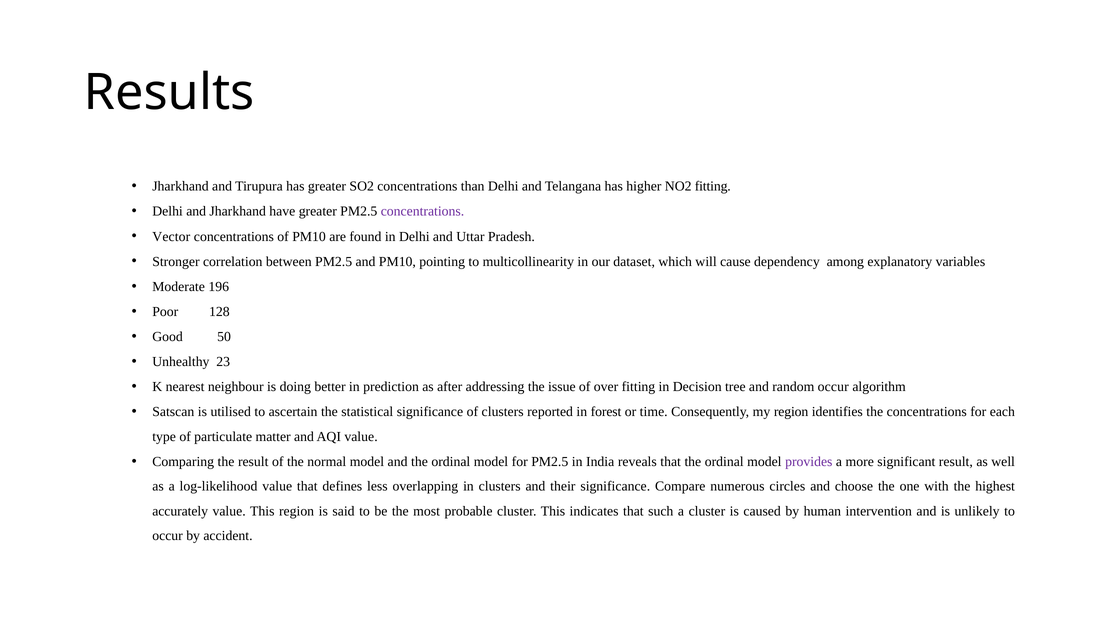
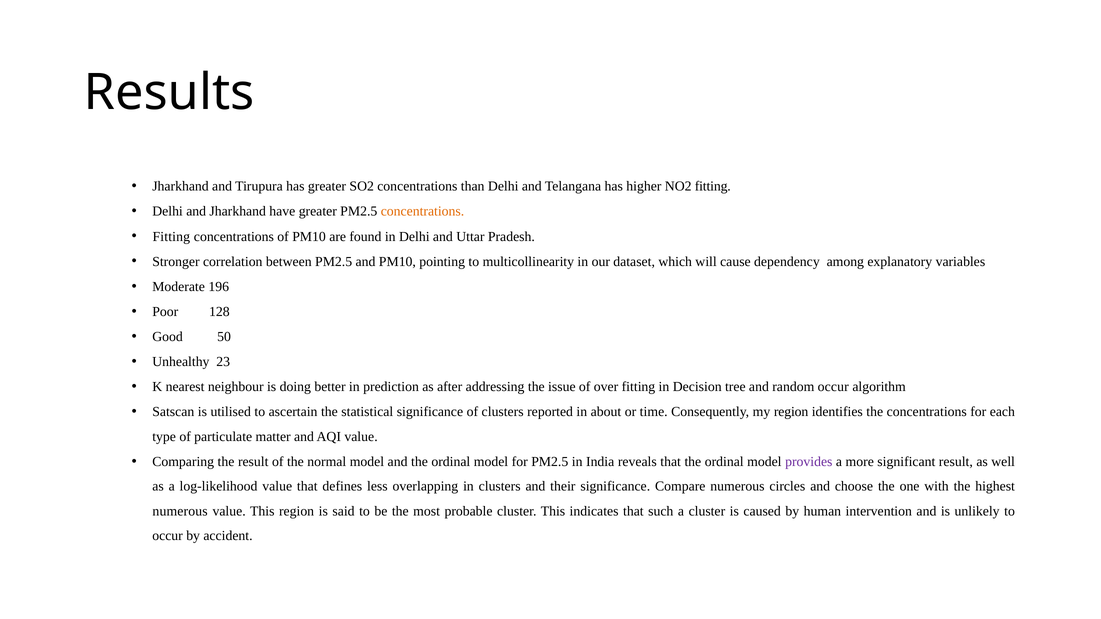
concentrations at (423, 212) colour: purple -> orange
Vector at (171, 237): Vector -> Fitting
forest: forest -> about
accurately at (180, 511): accurately -> numerous
